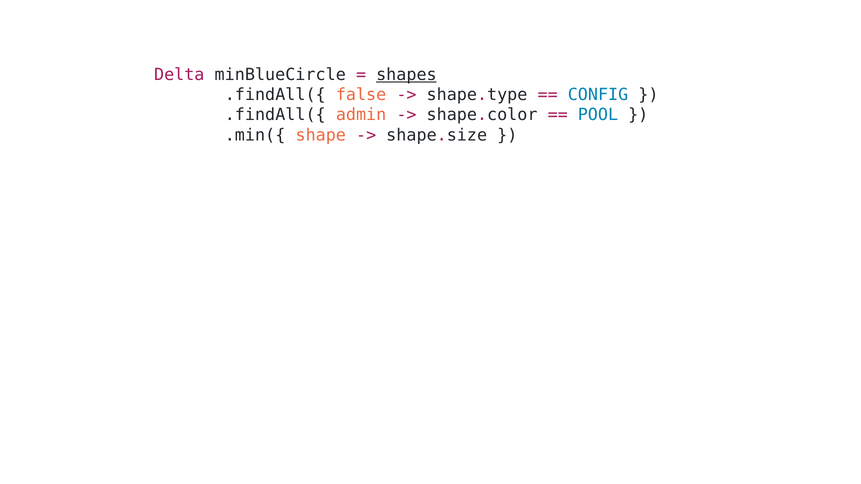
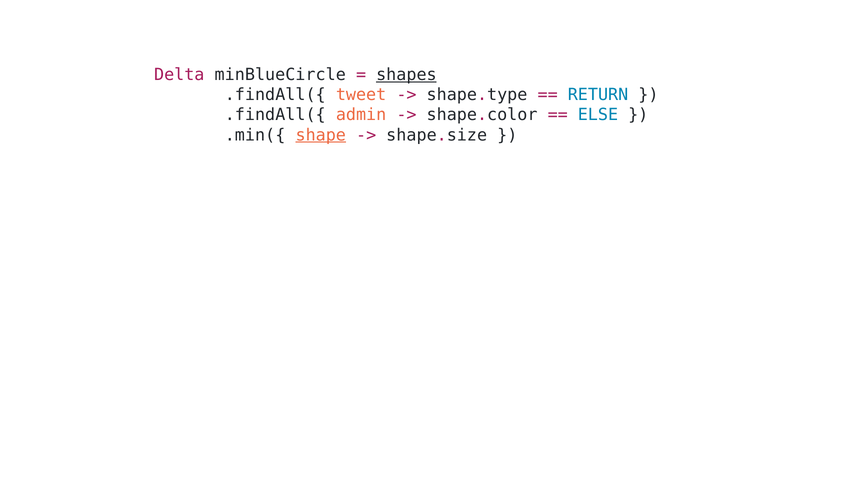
false: false -> tweet
CONFIG: CONFIG -> RETURN
POOL: POOL -> ELSE
shape underline: none -> present
